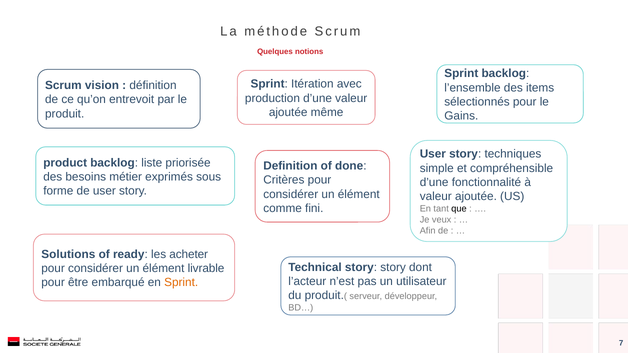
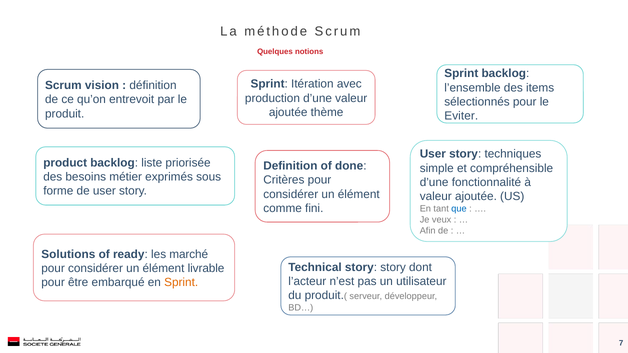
même: même -> thème
Gains: Gains -> Eviter
que colour: black -> blue
acheter: acheter -> marché
